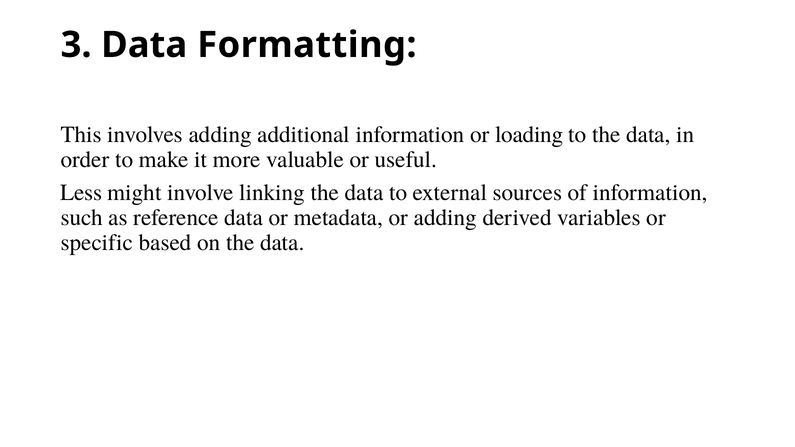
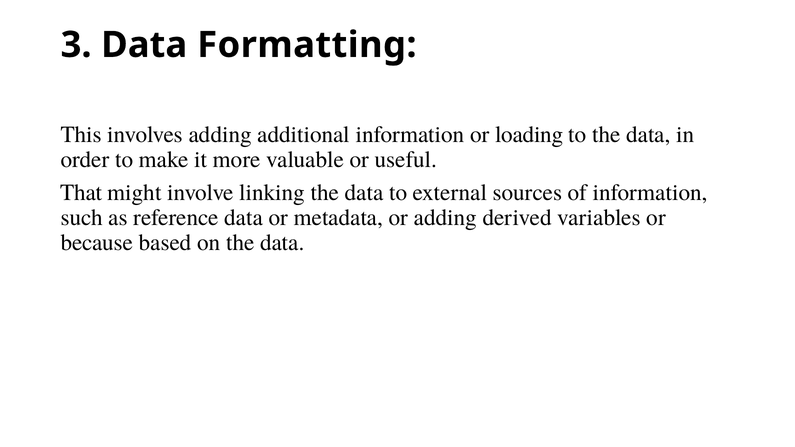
Less: Less -> That
specific: specific -> because
